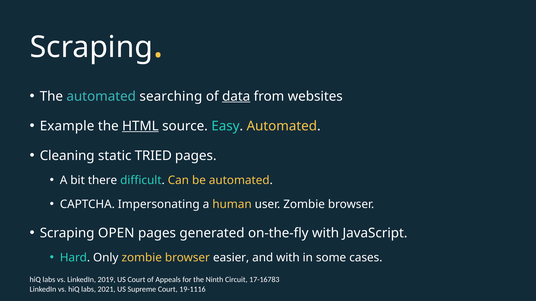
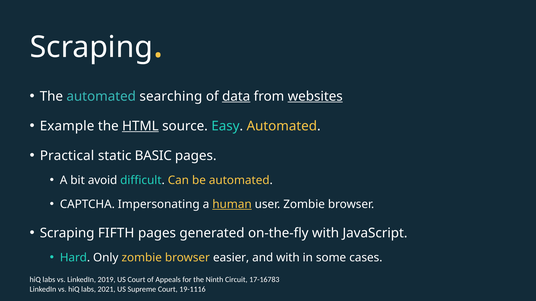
websites underline: none -> present
Cleaning: Cleaning -> Practical
TRIED: TRIED -> BASIC
there: there -> avoid
human underline: none -> present
OPEN: OPEN -> FIFTH
